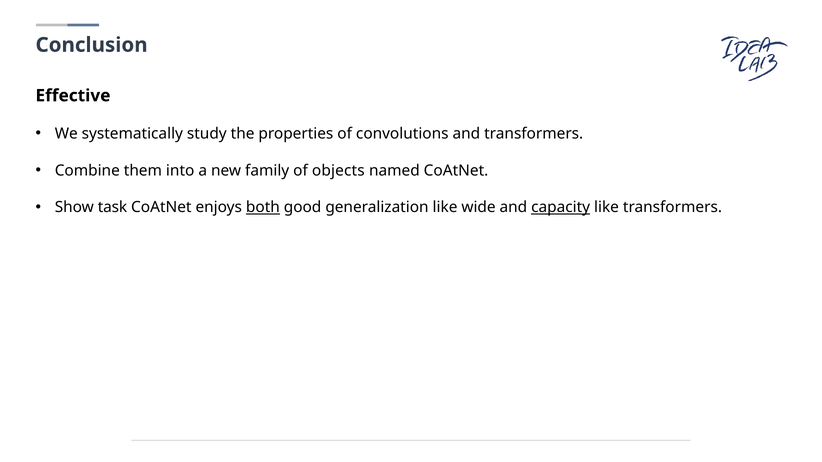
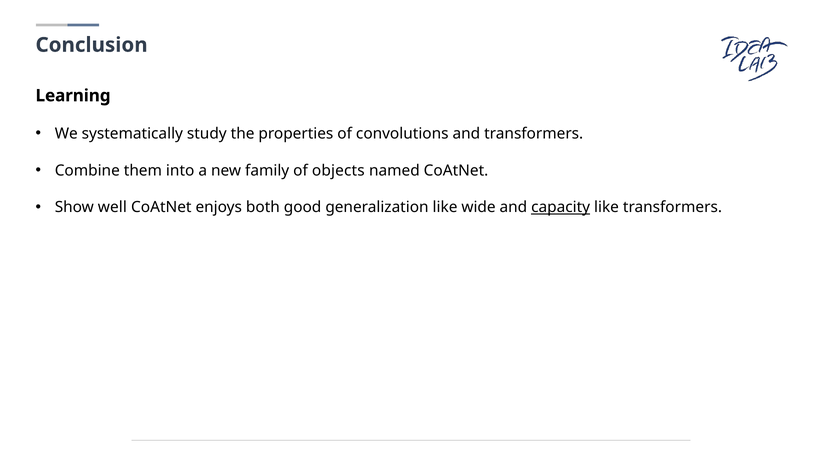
Effective: Effective -> Learning
task: task -> well
both underline: present -> none
